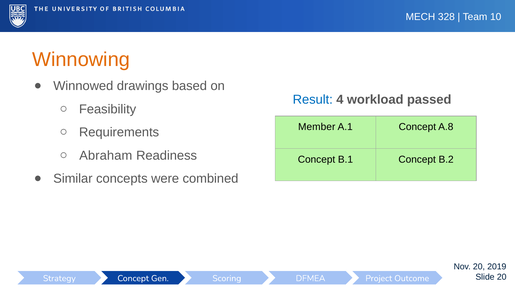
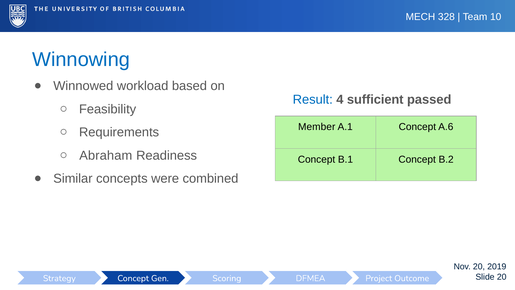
Winnowing colour: orange -> blue
drawings: drawings -> workload
workload: workload -> sufficient
A.8: A.8 -> A.6
